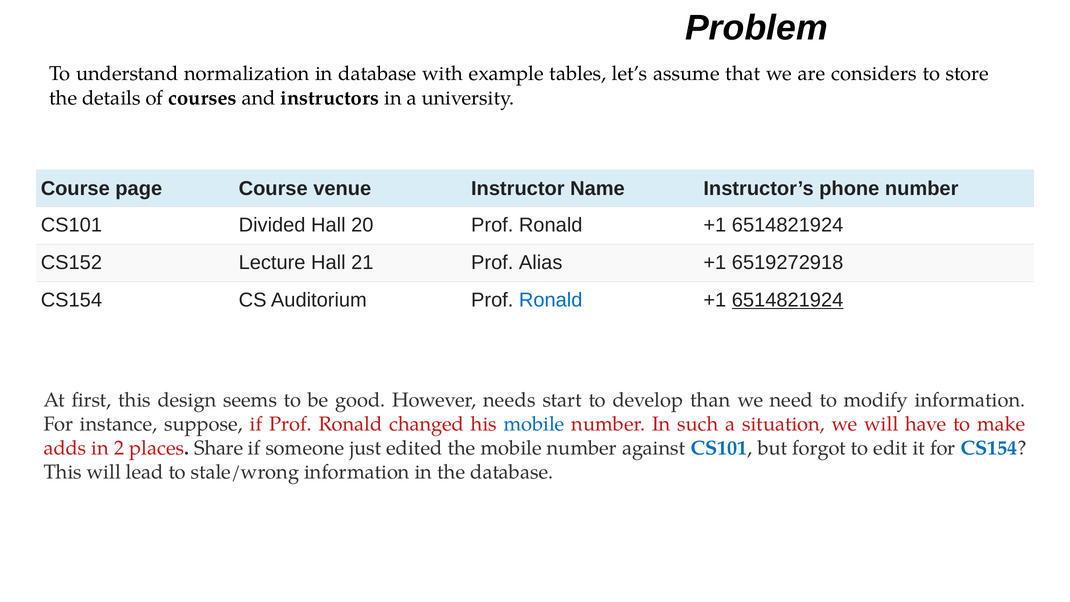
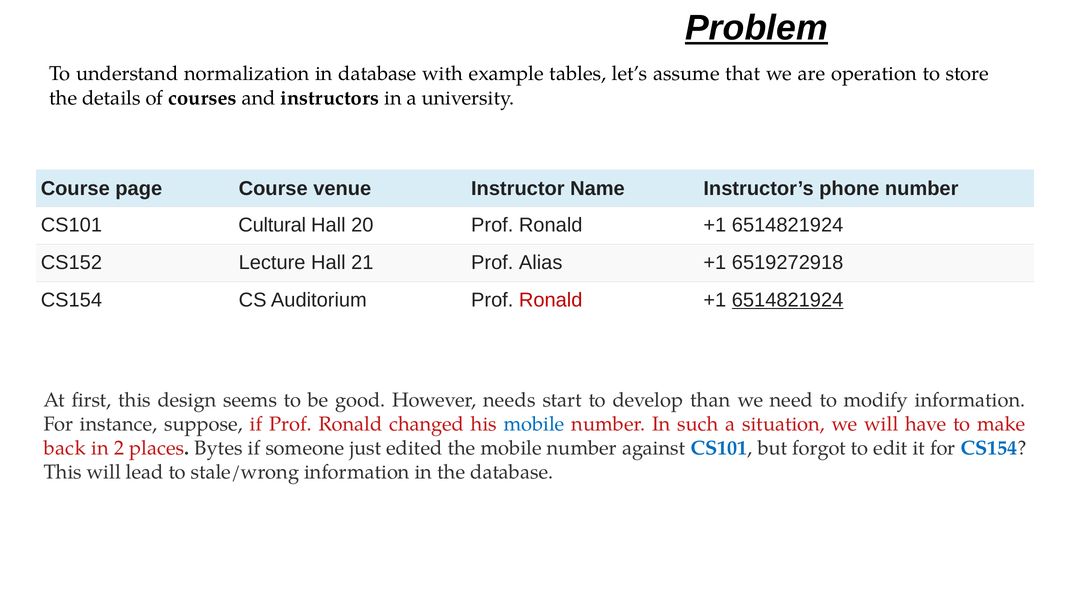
Problem underline: none -> present
considers: considers -> operation
Divided: Divided -> Cultural
Ronald at (551, 300) colour: blue -> red
adds: adds -> back
Share: Share -> Bytes
